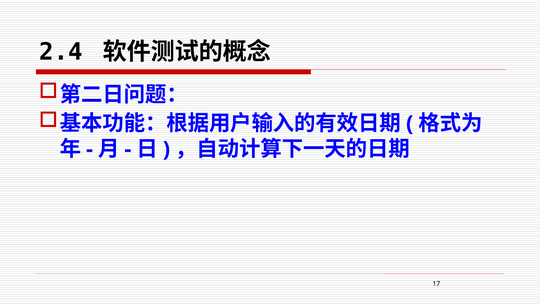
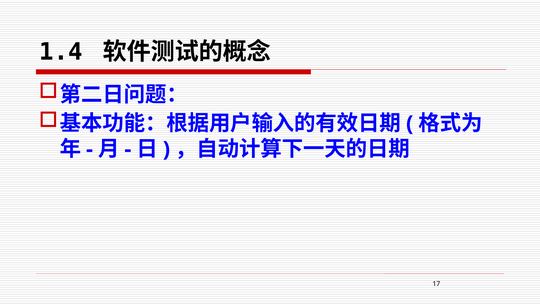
2.4: 2.4 -> 1.4
